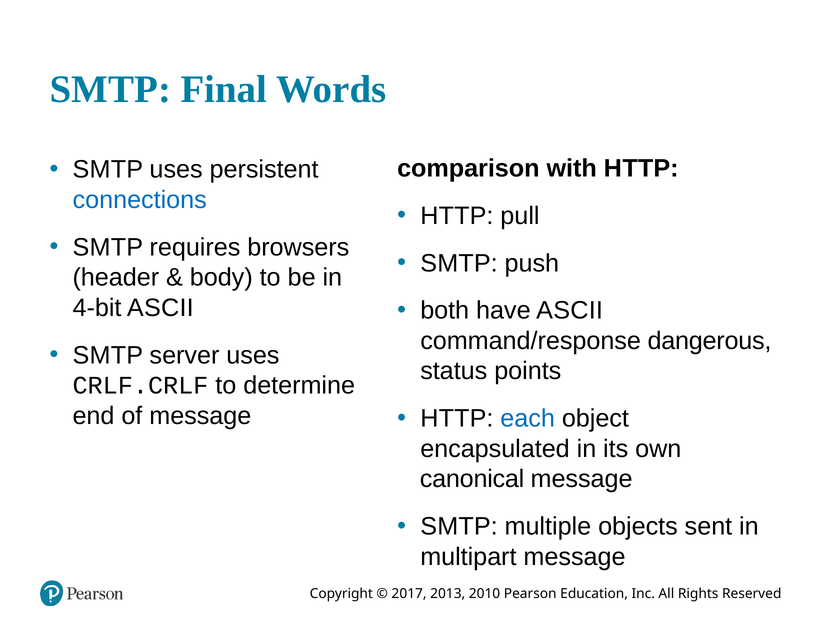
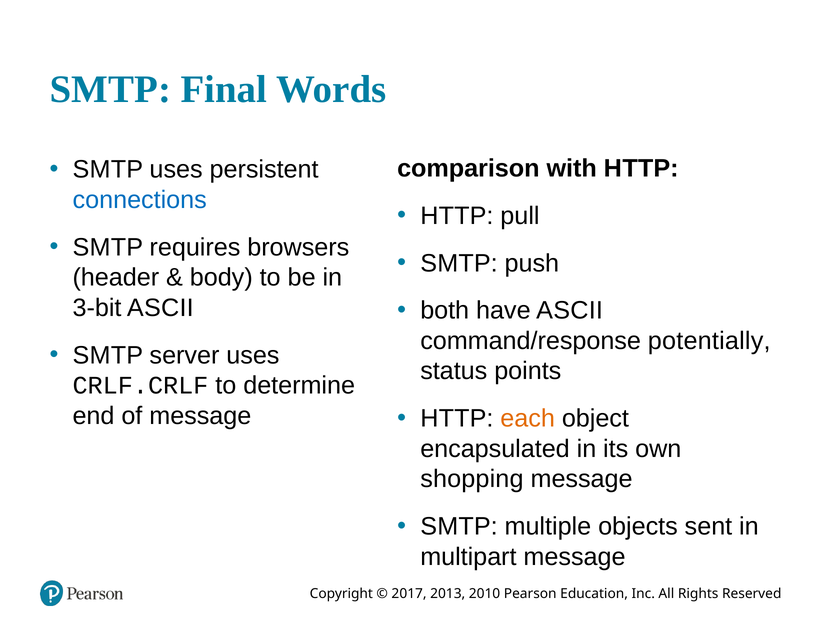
4-bit: 4-bit -> 3-bit
dangerous: dangerous -> potentially
each colour: blue -> orange
canonical: canonical -> shopping
